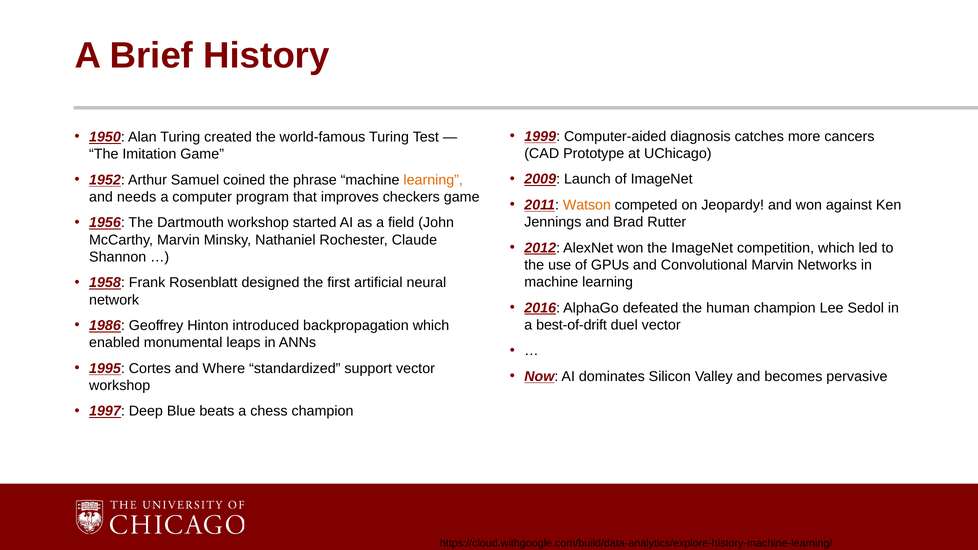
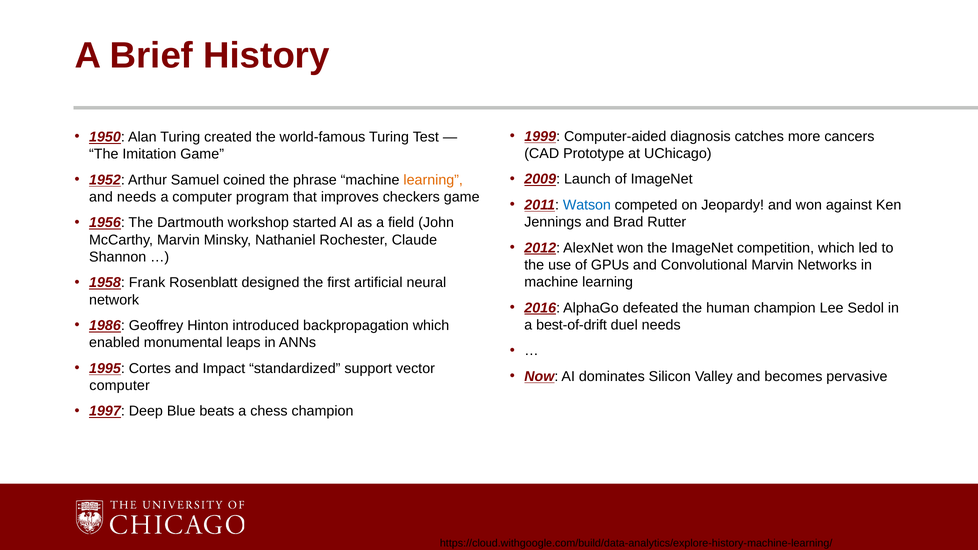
Watson colour: orange -> blue
duel vector: vector -> needs
Where: Where -> Impact
workshop at (120, 386): workshop -> computer
